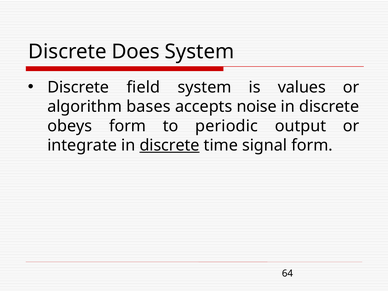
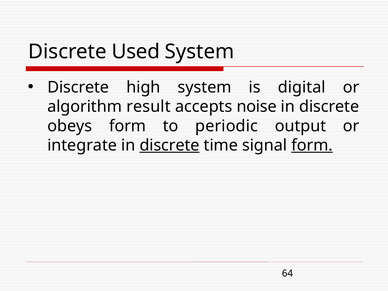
Does: Does -> Used
field: field -> high
values: values -> digital
bases: bases -> result
form at (312, 145) underline: none -> present
